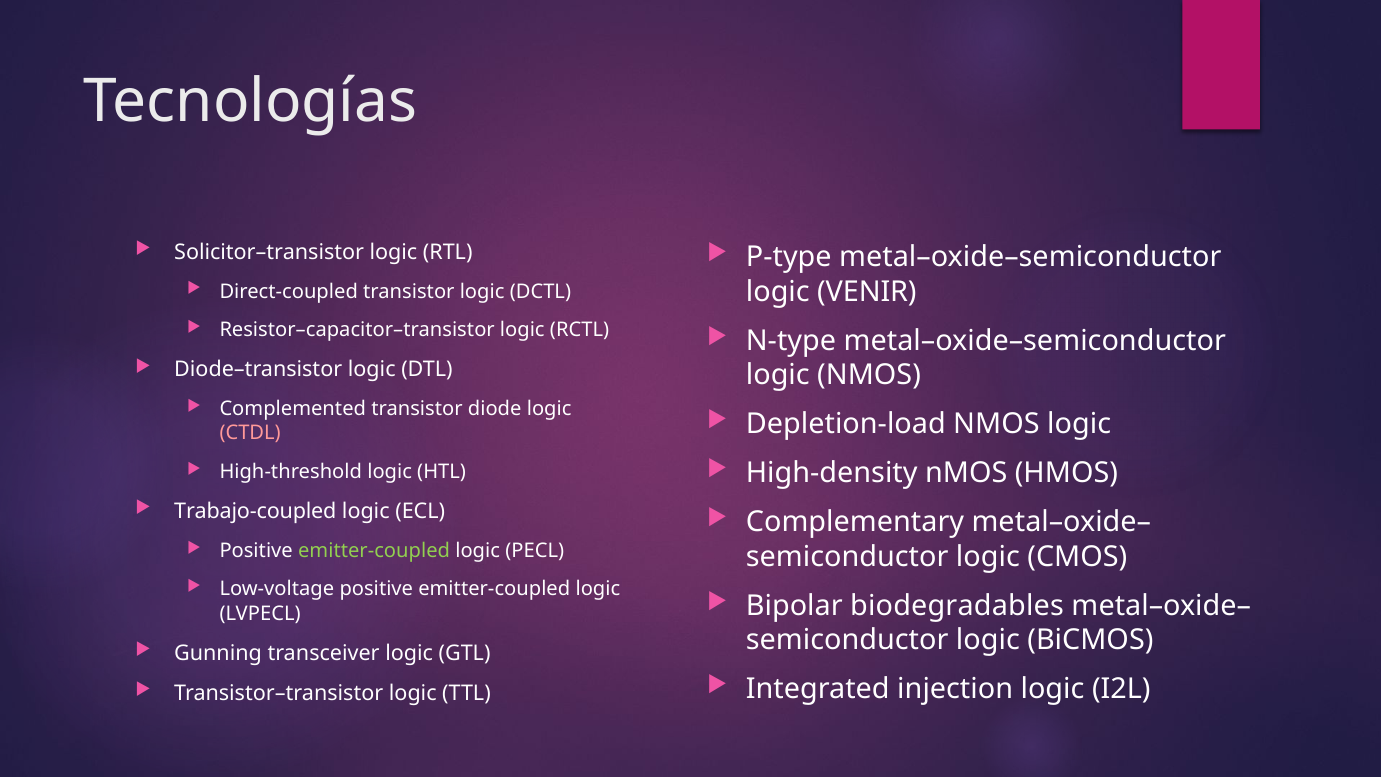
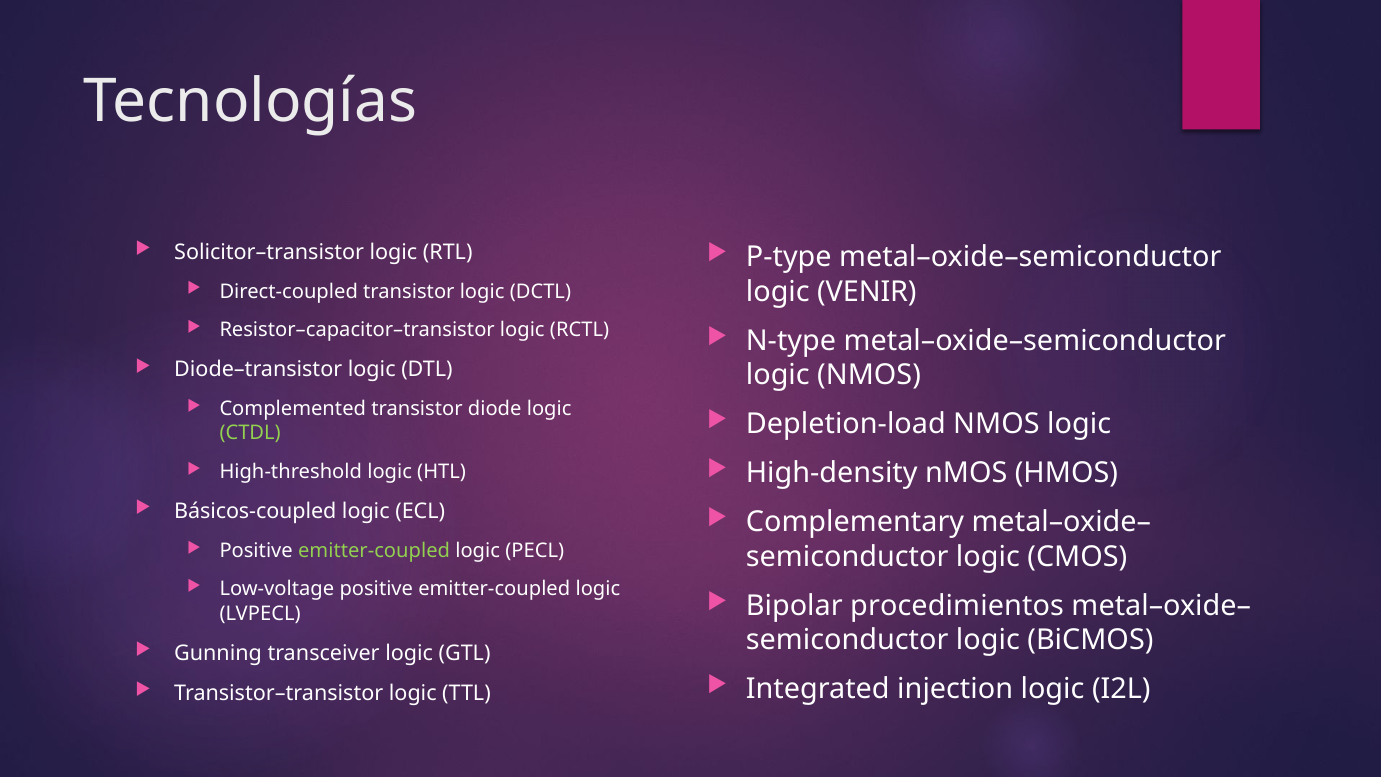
CTDL colour: pink -> light green
Trabajo-coupled: Trabajo-coupled -> Básicos-coupled
biodegradables: biodegradables -> procedimientos
